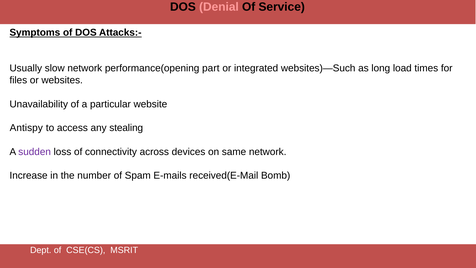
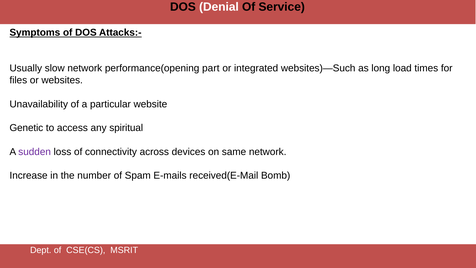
Denial colour: pink -> white
Antispy: Antispy -> Genetic
stealing: stealing -> spiritual
